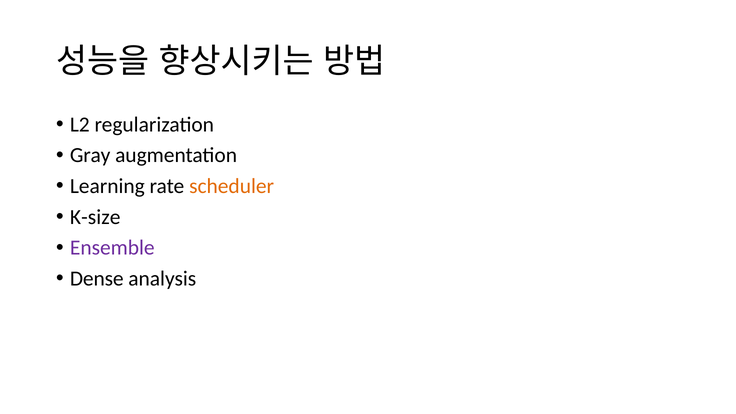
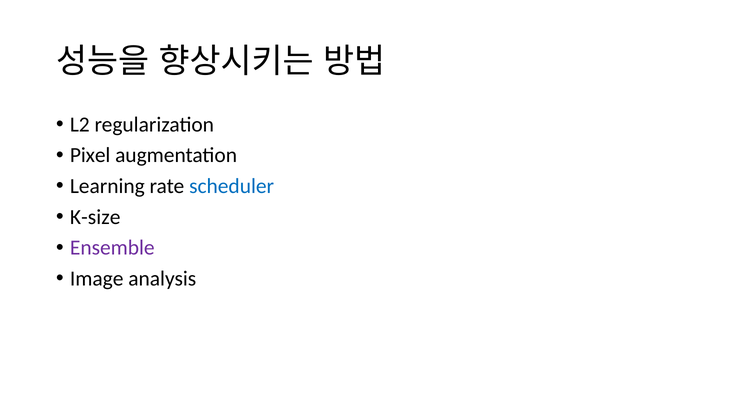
Gray: Gray -> Pixel
scheduler colour: orange -> blue
Dense: Dense -> Image
